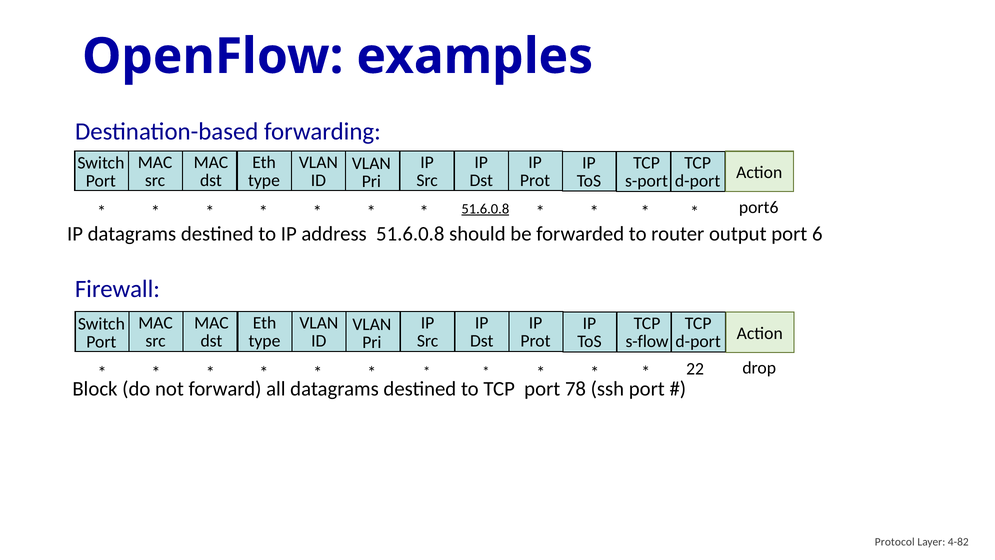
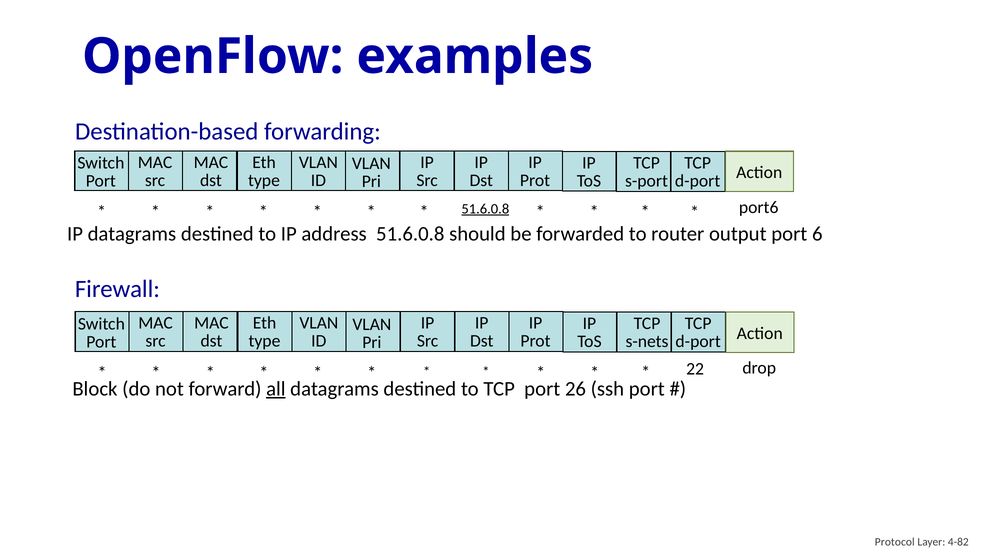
s-flow: s-flow -> s-nets
all underline: none -> present
78: 78 -> 26
